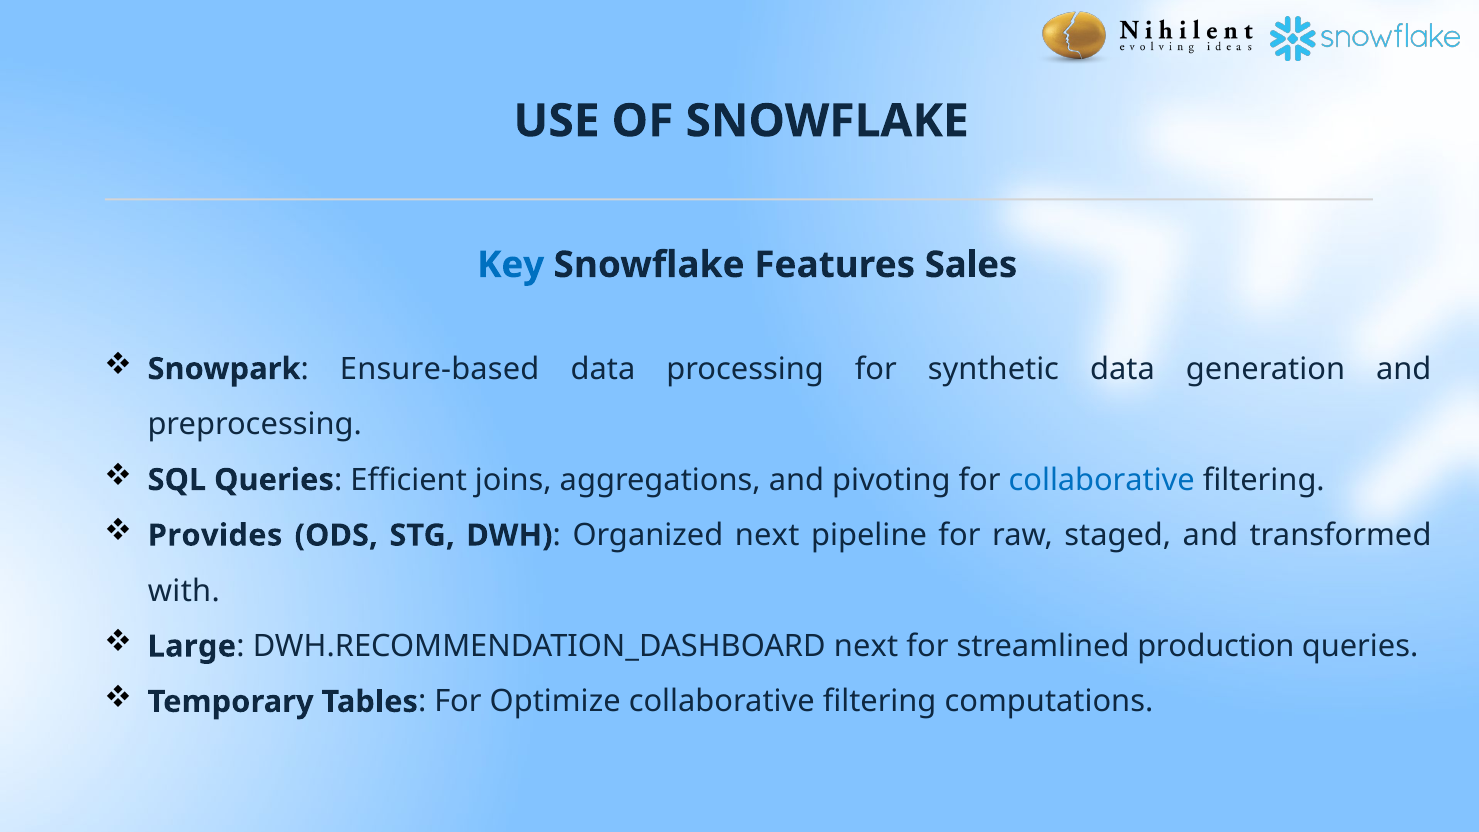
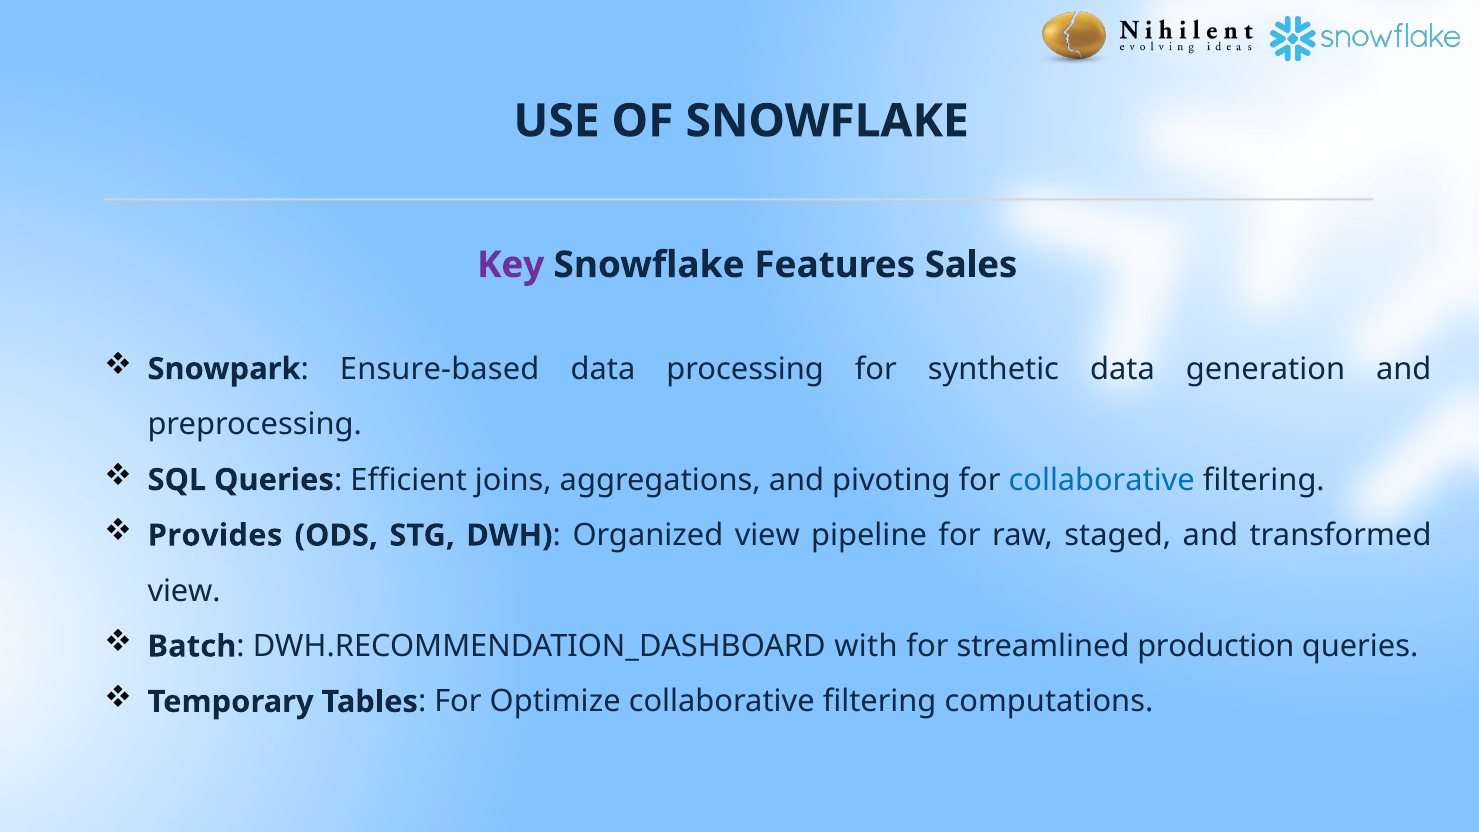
Key colour: blue -> purple
Organized next: next -> view
with at (184, 591): with -> view
Large: Large -> Batch
DWH.RECOMMENDATION_DASHBOARD next: next -> with
